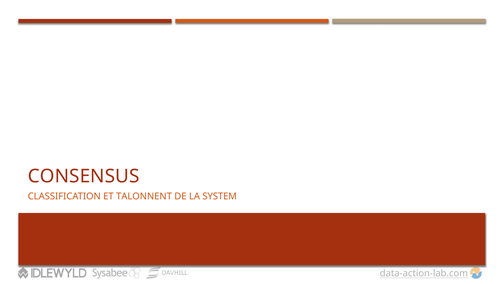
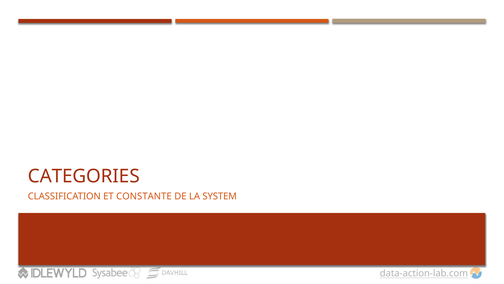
CONSENSUS: CONSENSUS -> CATEGORIES
TALONNENT: TALONNENT -> CONSTANTE
